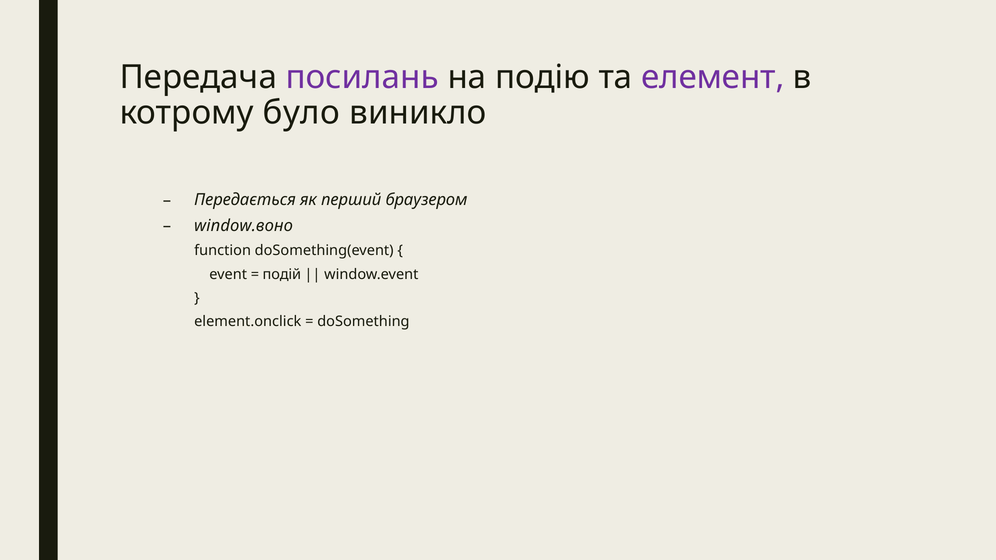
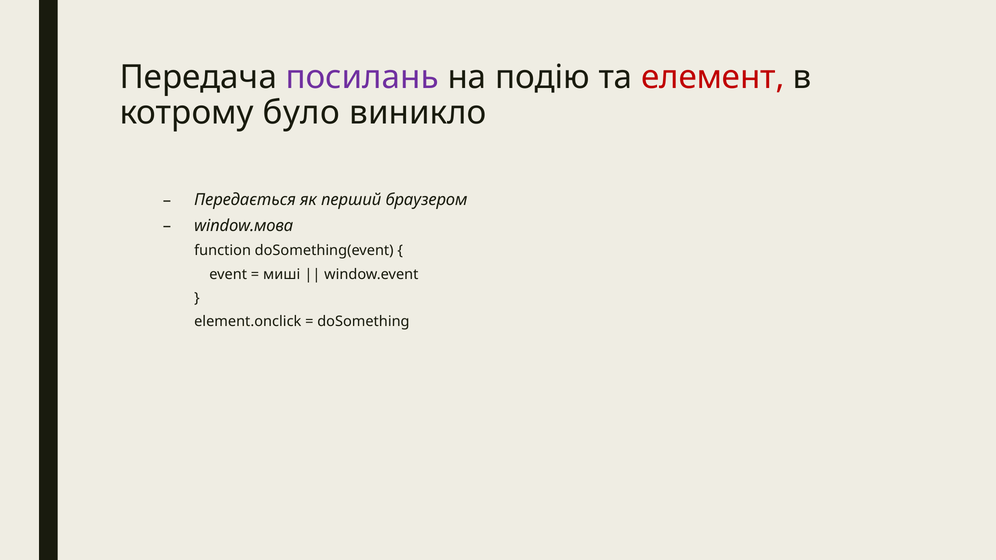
елемент colour: purple -> red
window.воно: window.воно -> window.мова
подій: подій -> миші
